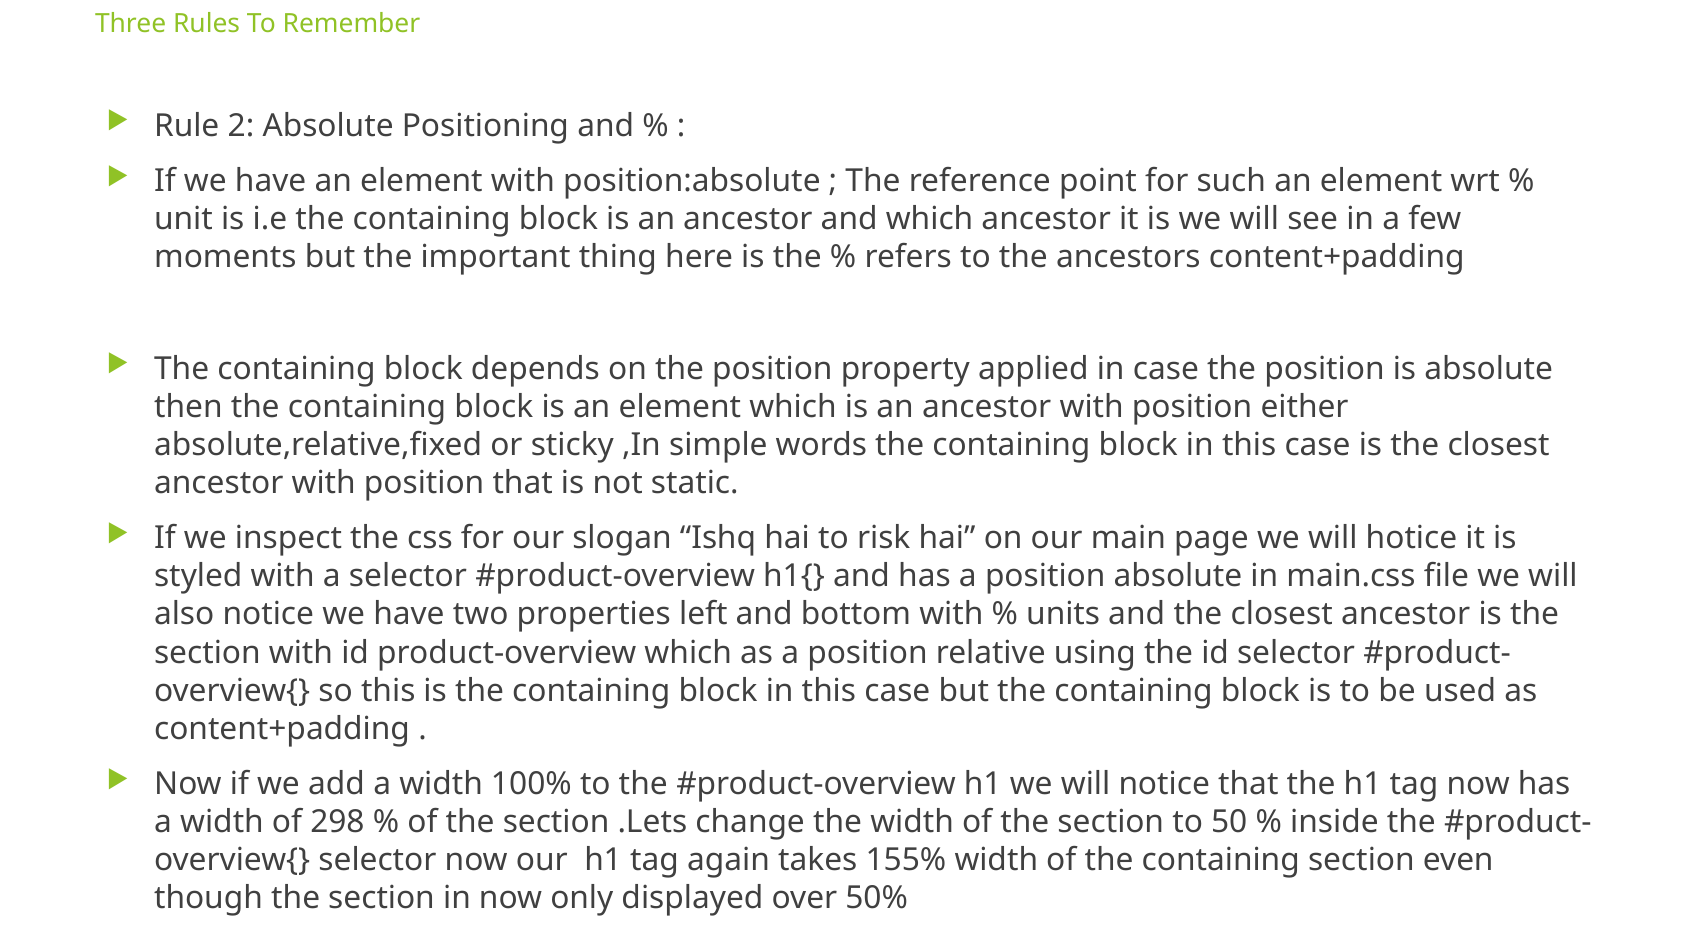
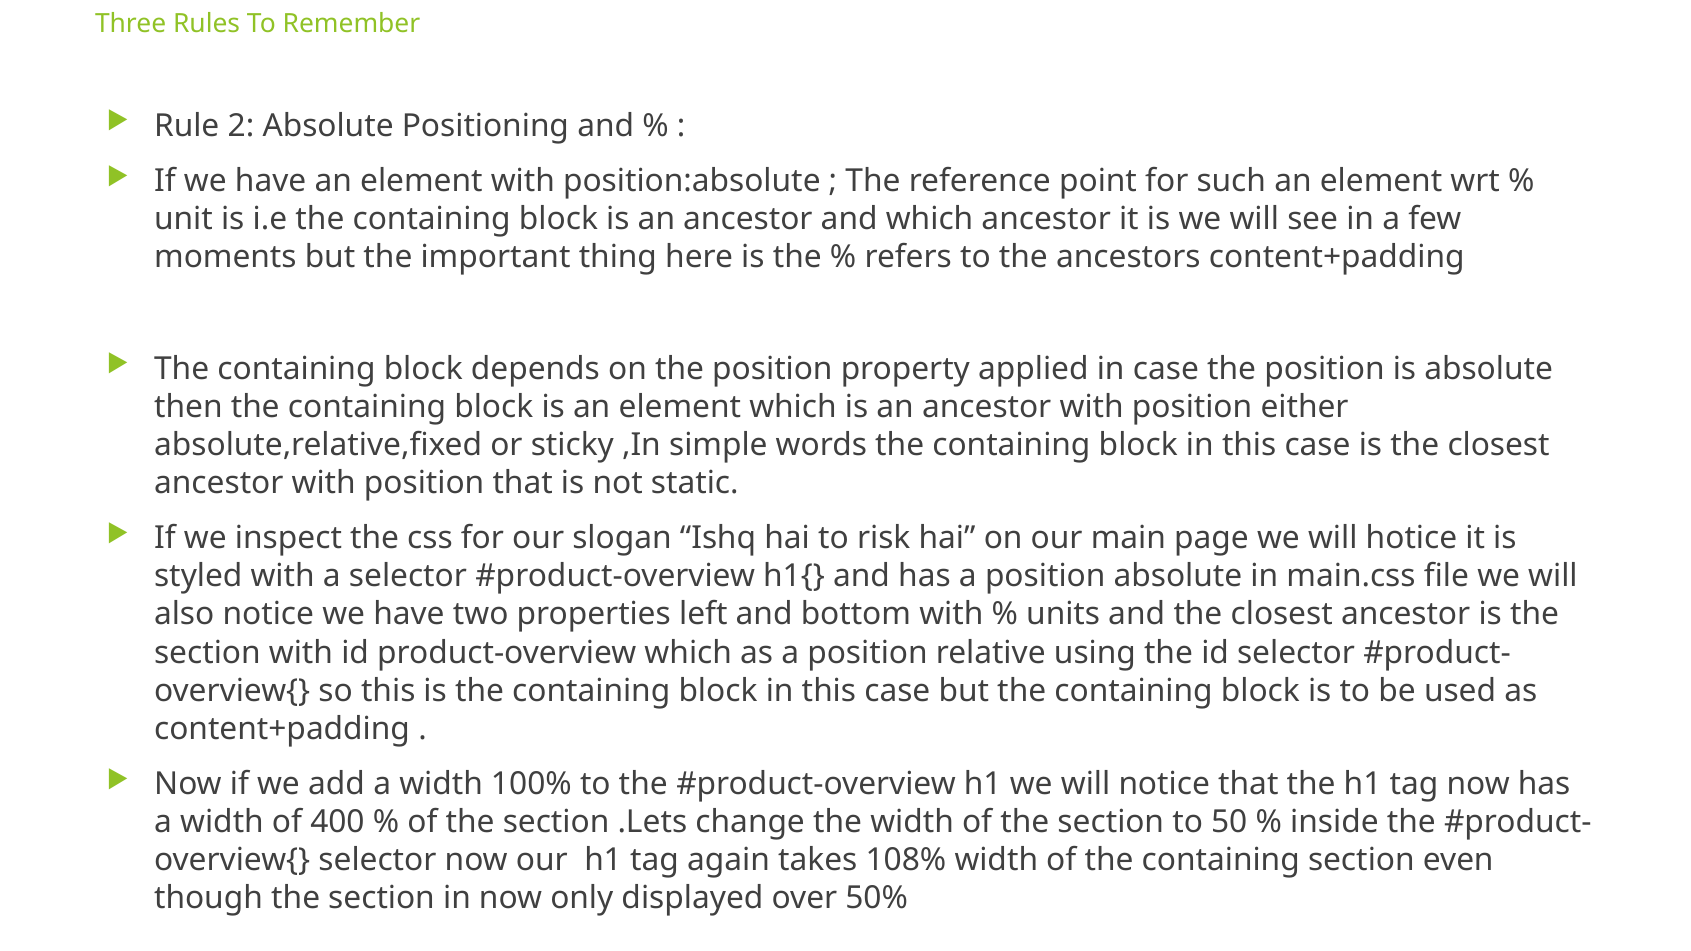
298: 298 -> 400
155%: 155% -> 108%
